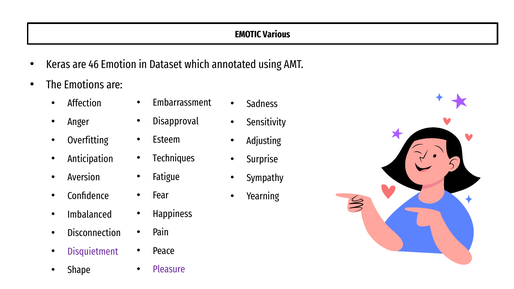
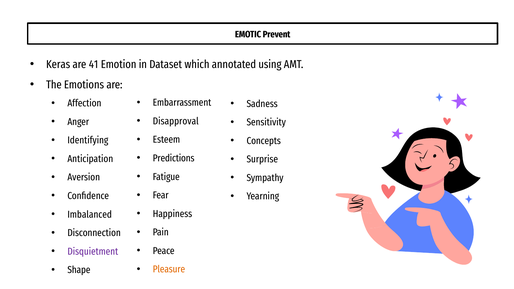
Various: Various -> Prevent
46: 46 -> 41
Overfitting: Overfitting -> Identifying
Adjusting: Adjusting -> Concepts
Techniques: Techniques -> Predictions
Pleasure colour: purple -> orange
